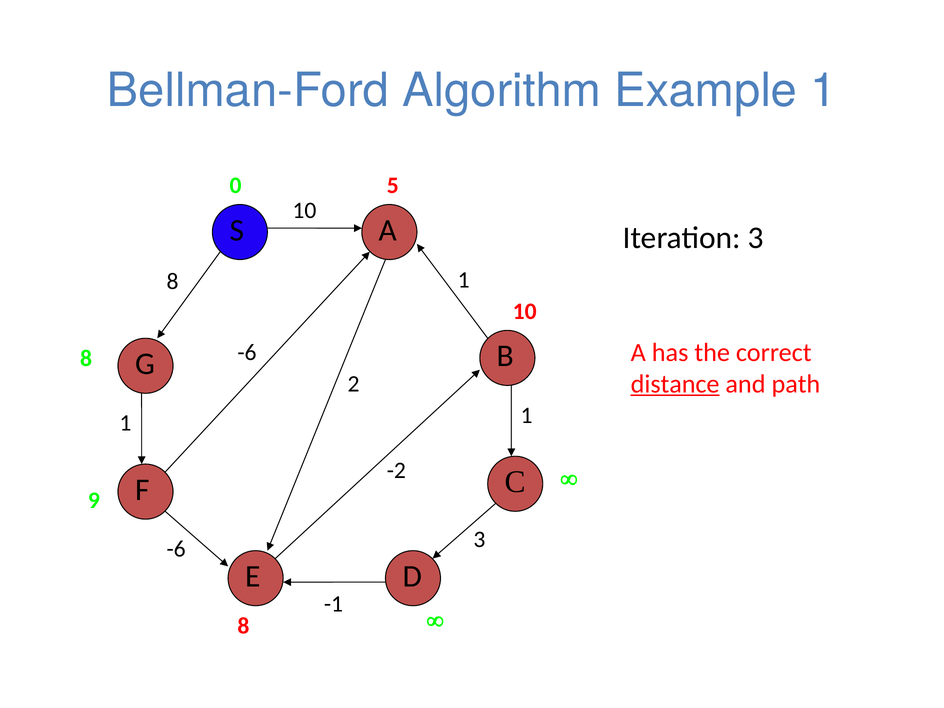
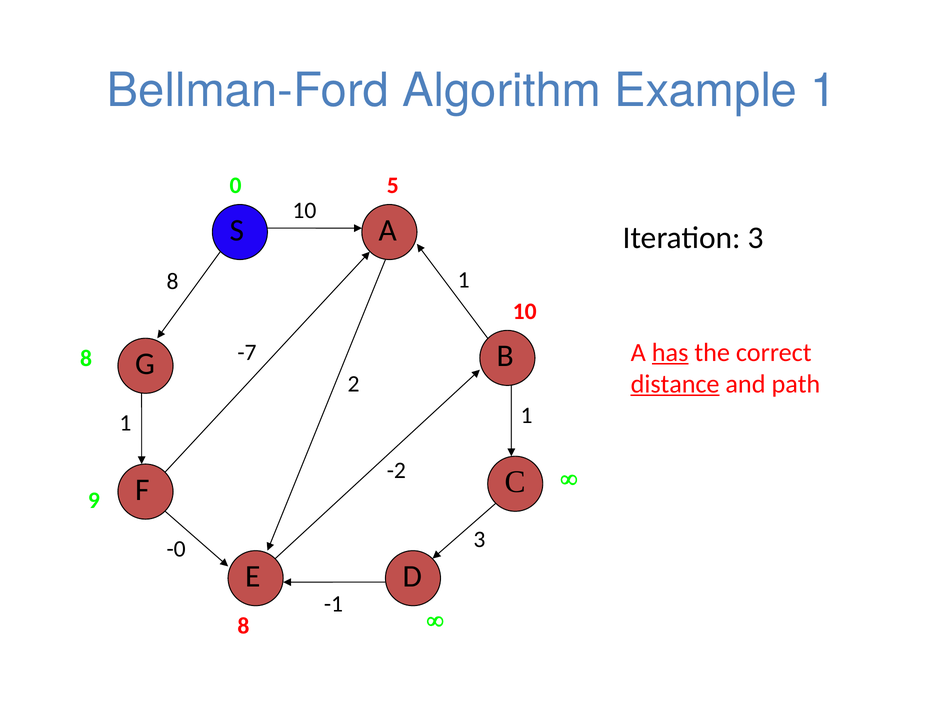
has underline: none -> present
-6 at (247, 352): -6 -> -7
-6 at (176, 549): -6 -> -0
